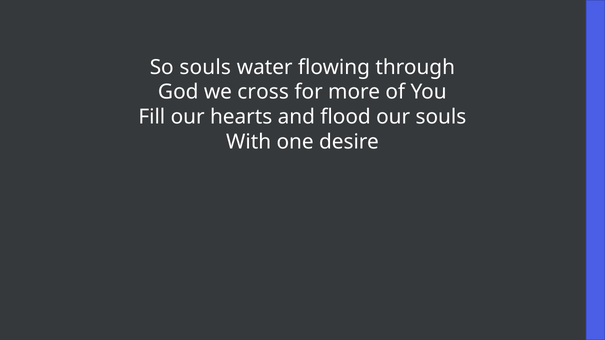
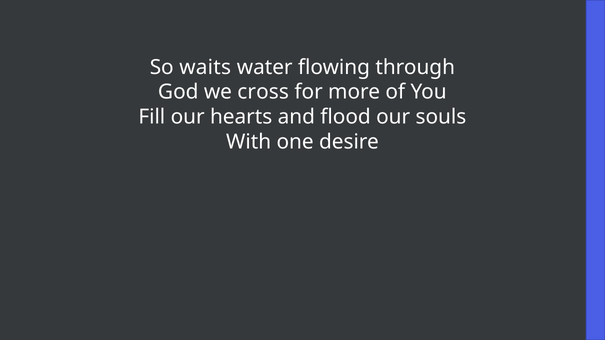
So souls: souls -> waits
